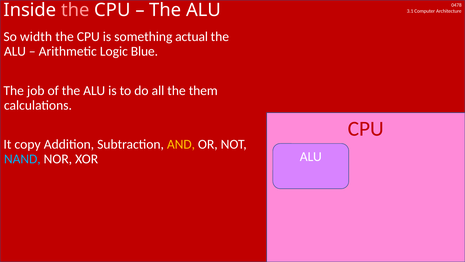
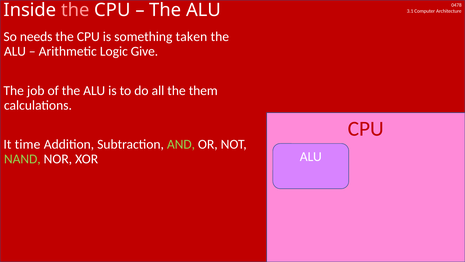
width: width -> needs
actual: actual -> taken
Blue: Blue -> Give
copy: copy -> time
AND colour: yellow -> light green
NAND colour: light blue -> light green
